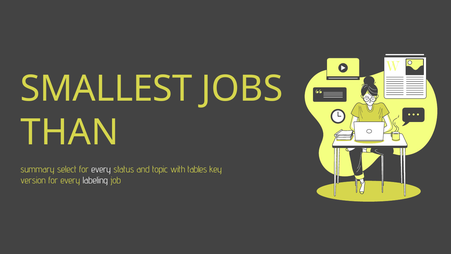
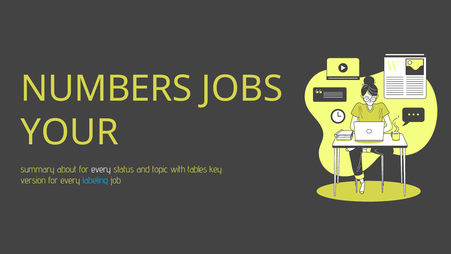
SMALLEST: SMALLEST -> NUMBERS
THAN: THAN -> YOUR
select: select -> about
labeling colour: white -> light blue
